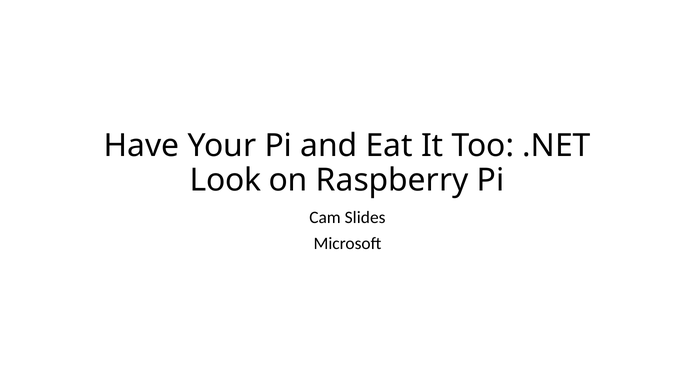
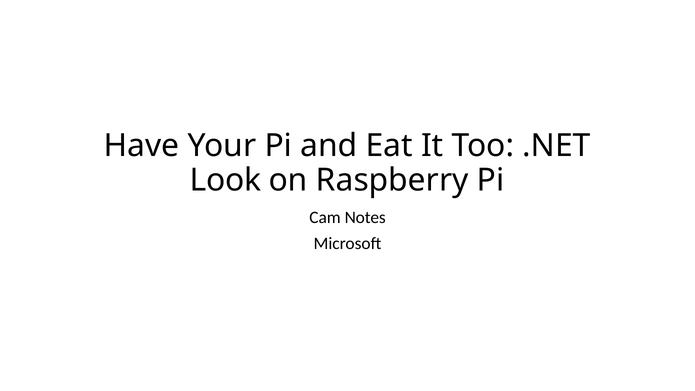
Slides: Slides -> Notes
